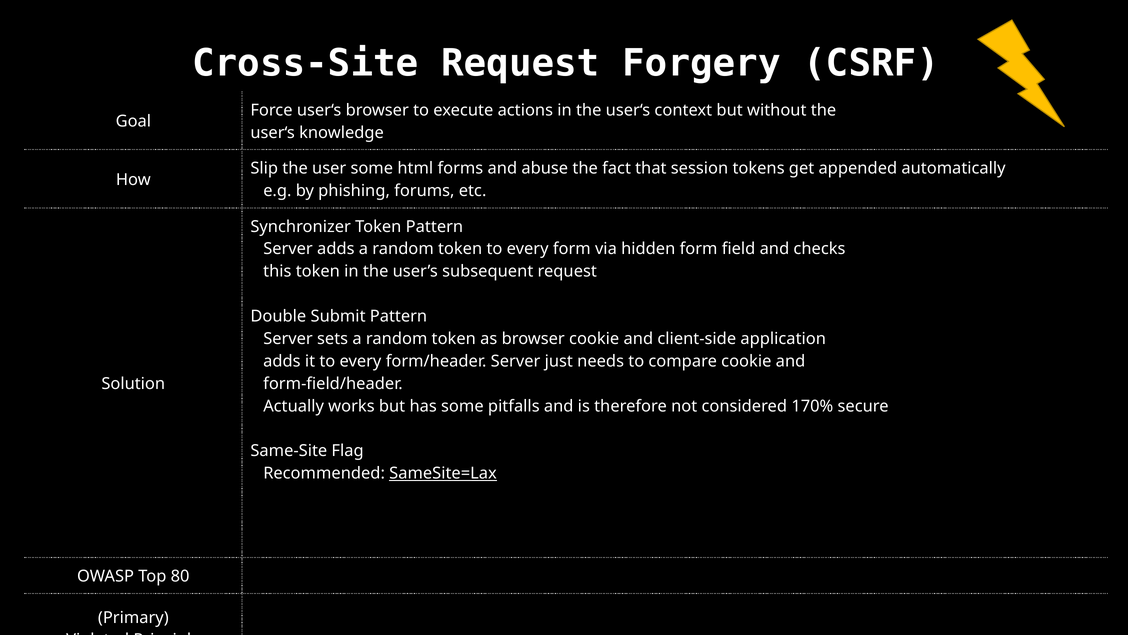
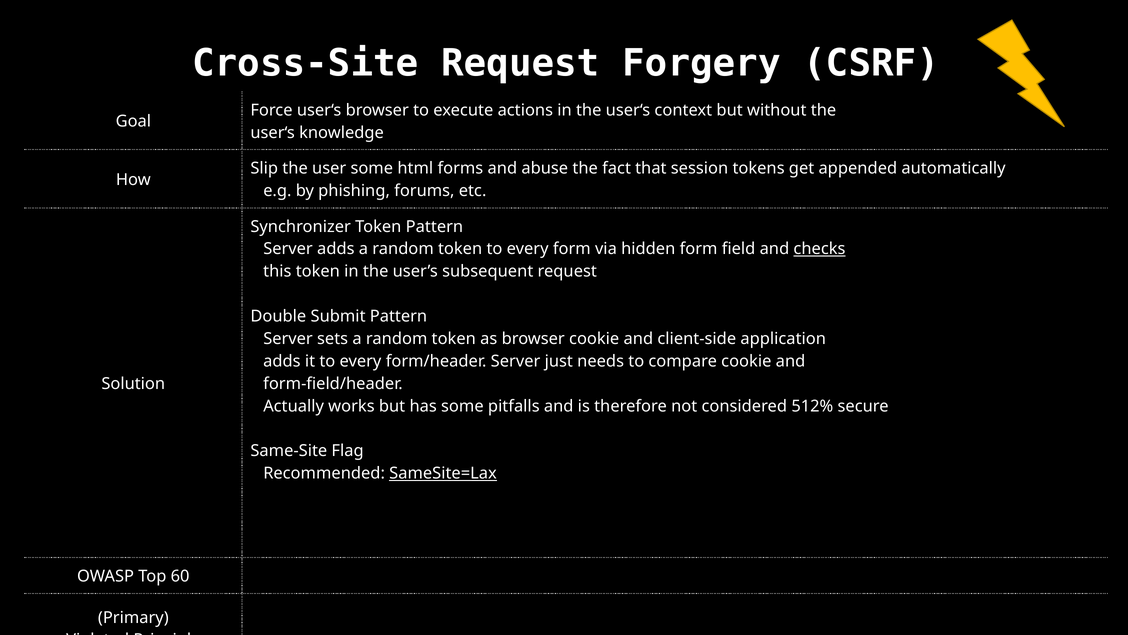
checks underline: none -> present
170%: 170% -> 512%
80: 80 -> 60
